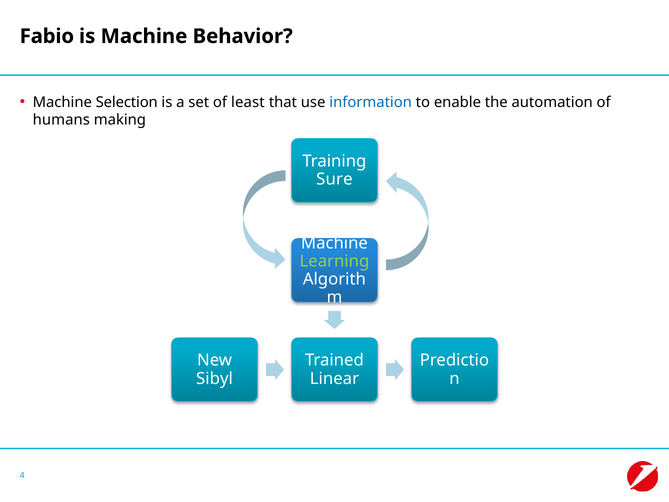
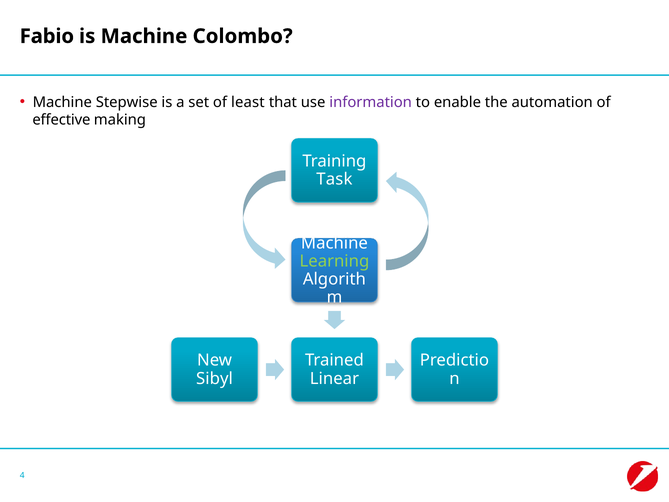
Behavior: Behavior -> Colombo
Selection: Selection -> Stepwise
information colour: blue -> purple
humans: humans -> effective
Sure: Sure -> Task
